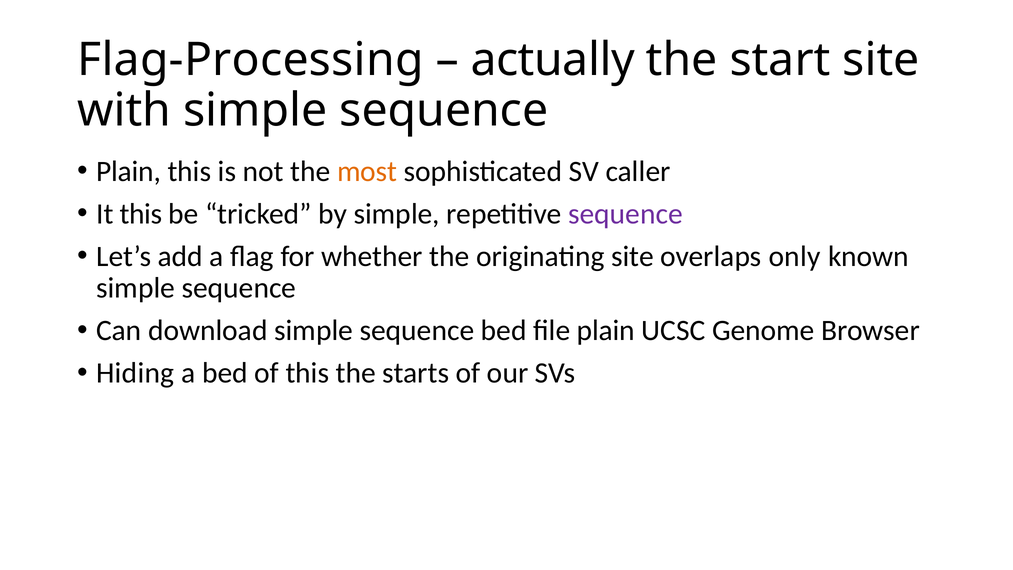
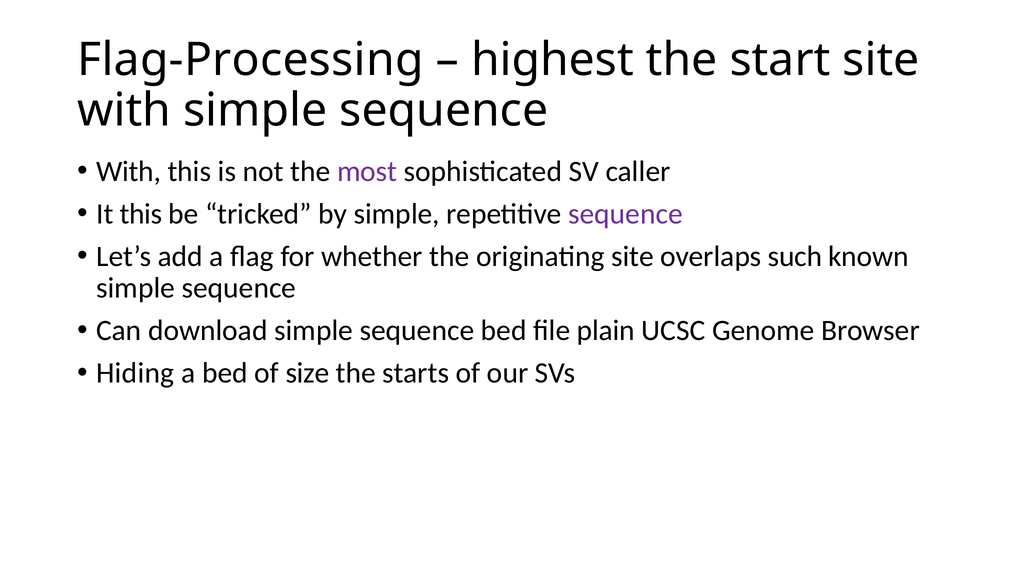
actually: actually -> highest
Plain at (129, 171): Plain -> With
most colour: orange -> purple
only: only -> such
of this: this -> size
